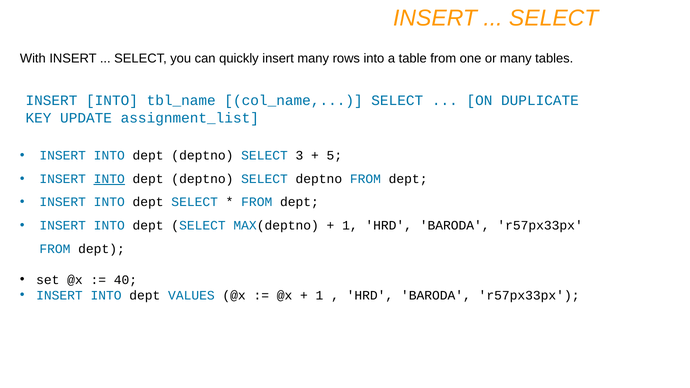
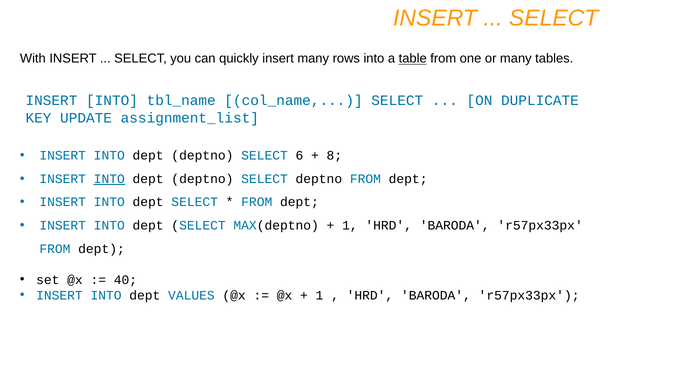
table underline: none -> present
3: 3 -> 6
5: 5 -> 8
